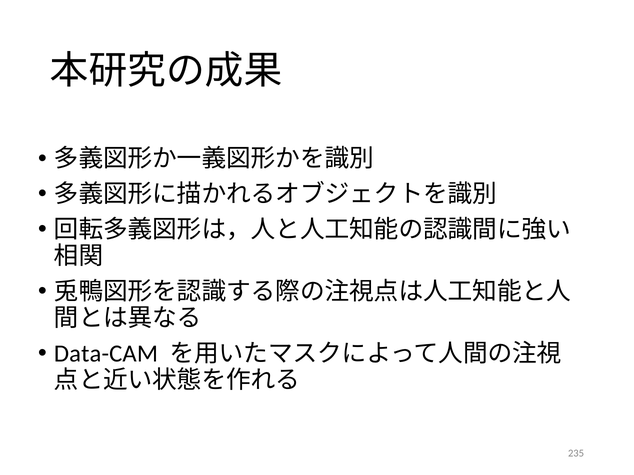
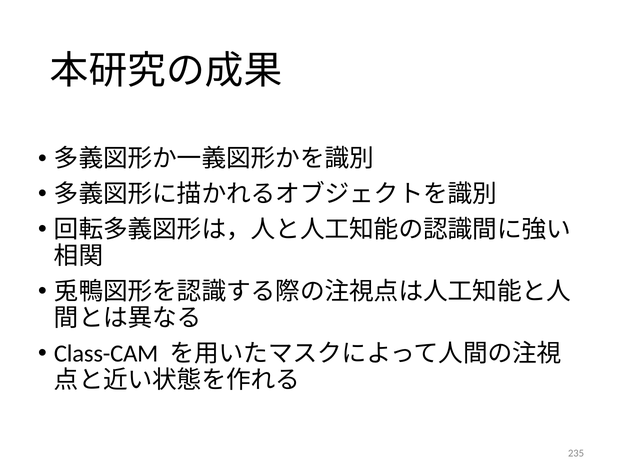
Data-CAM: Data-CAM -> Class-CAM
